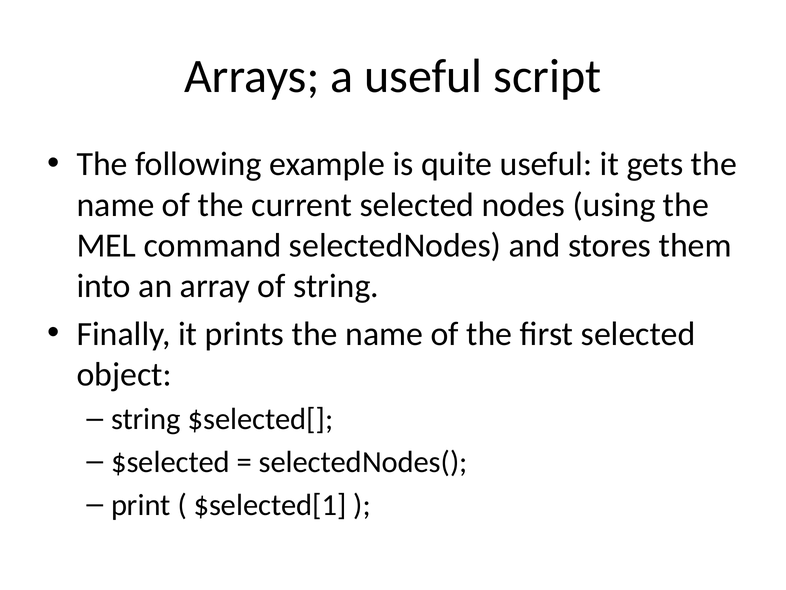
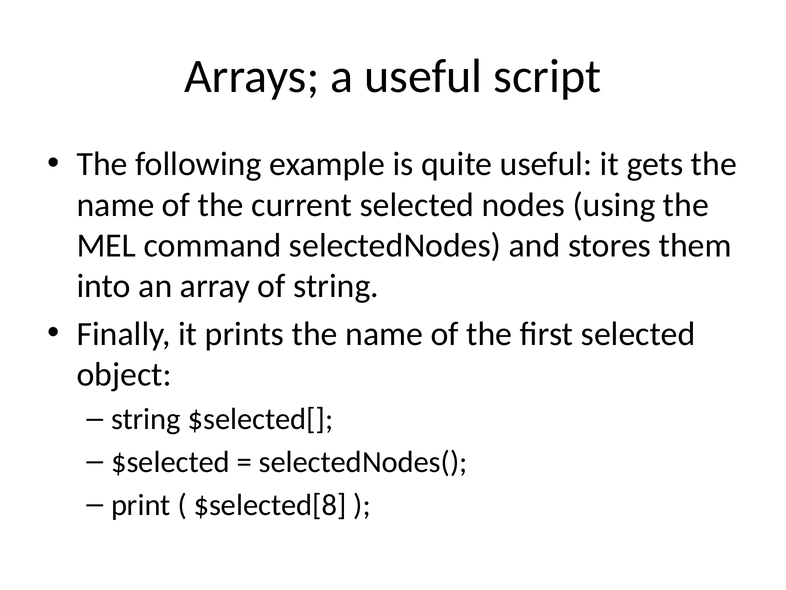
$selected[1: $selected[1 -> $selected[8
